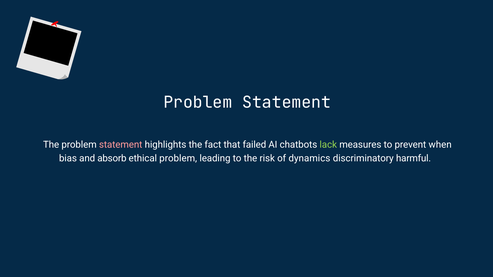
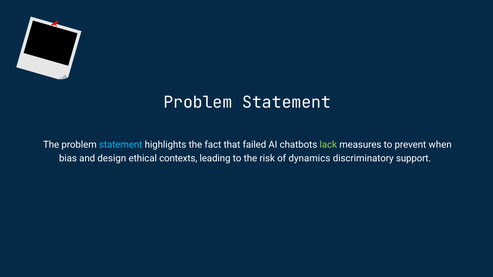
statement at (121, 145) colour: pink -> light blue
absorb: absorb -> design
ethical problem: problem -> contexts
harmful: harmful -> support
